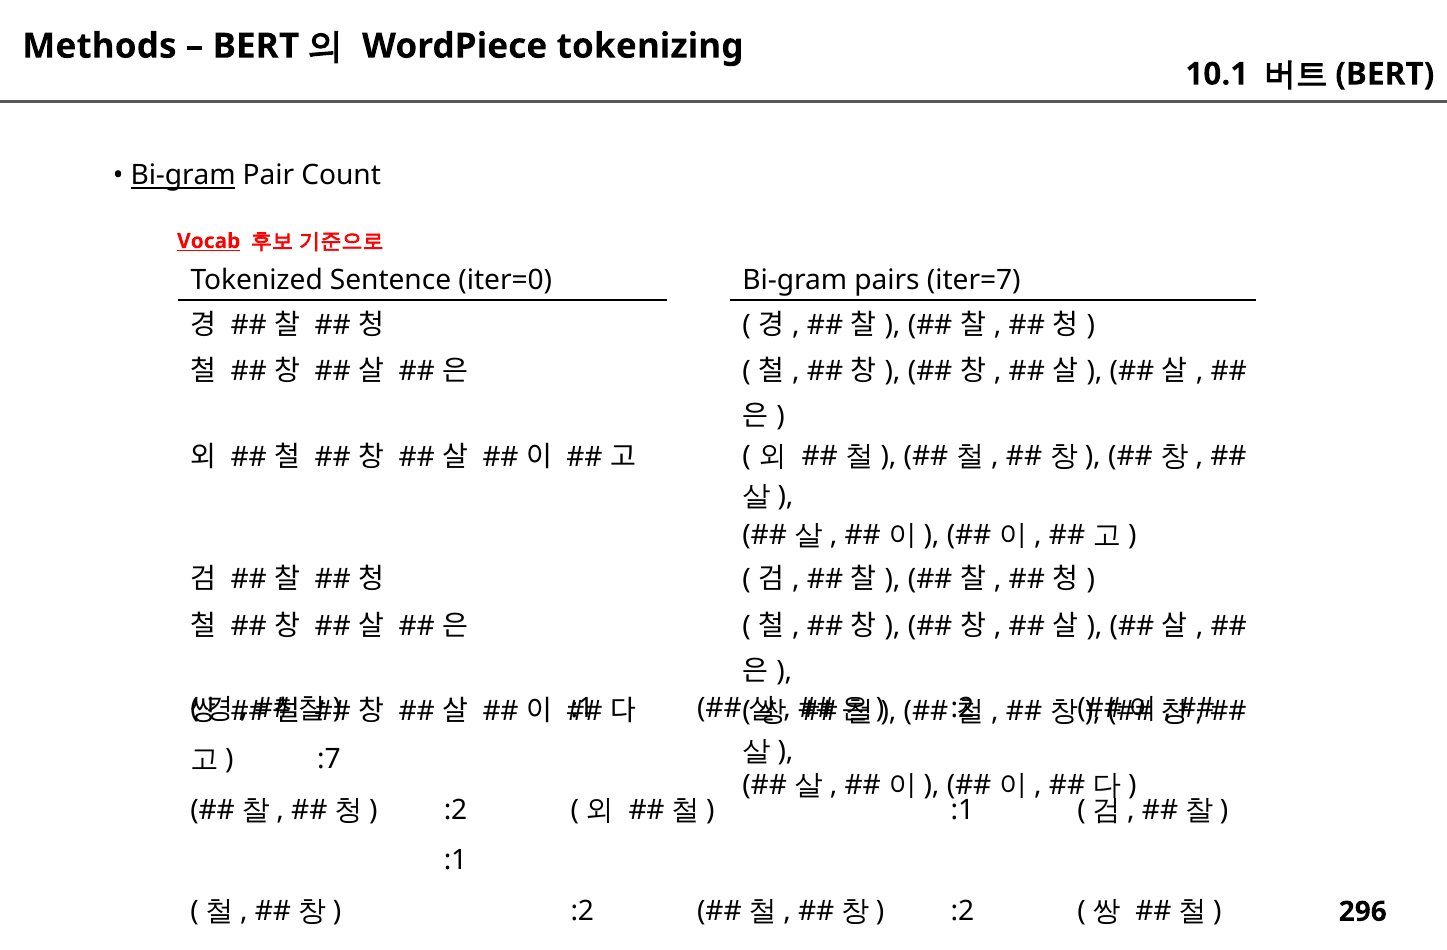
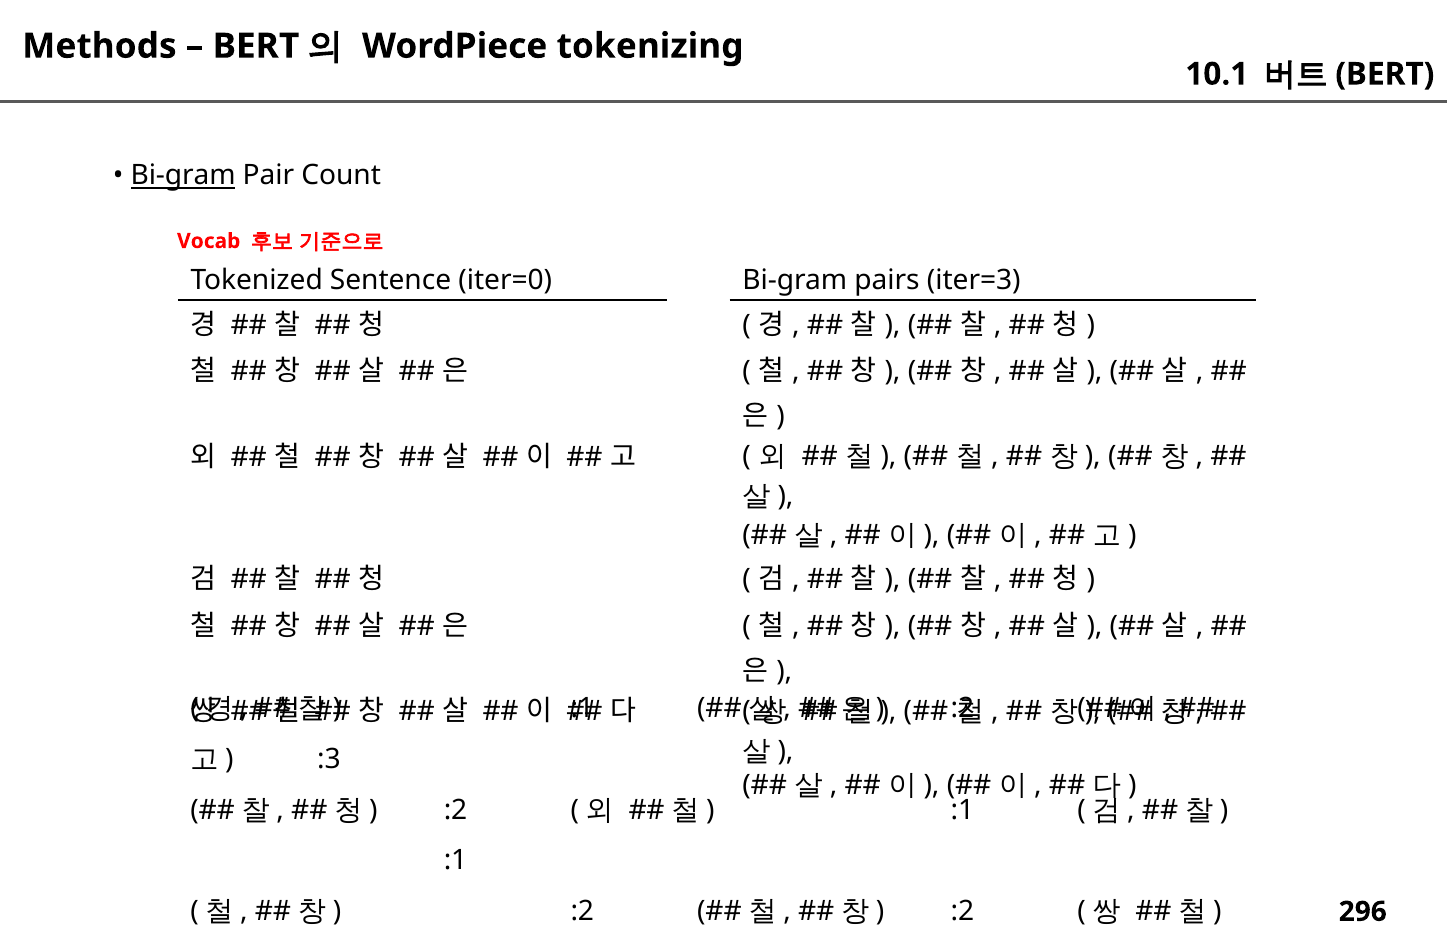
Vocab underline: present -> none
iter=7: iter=7 -> iter=3
:7: :7 -> :3
